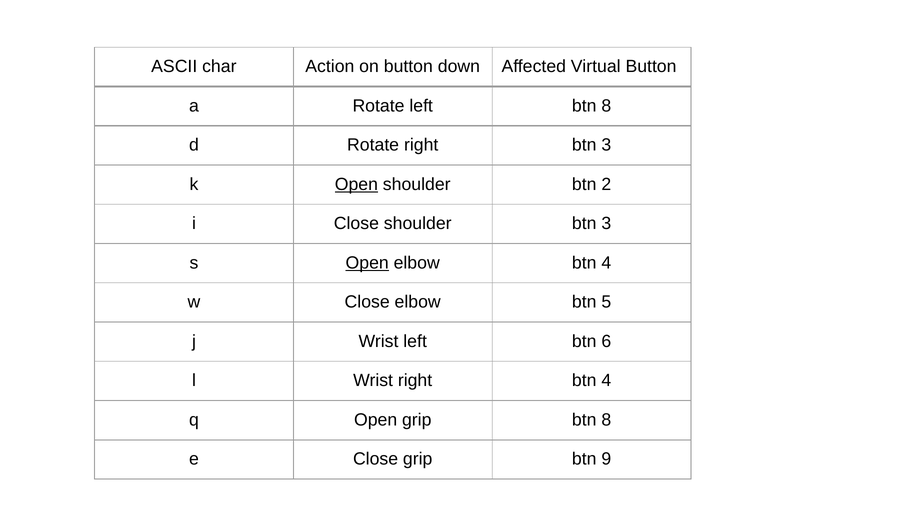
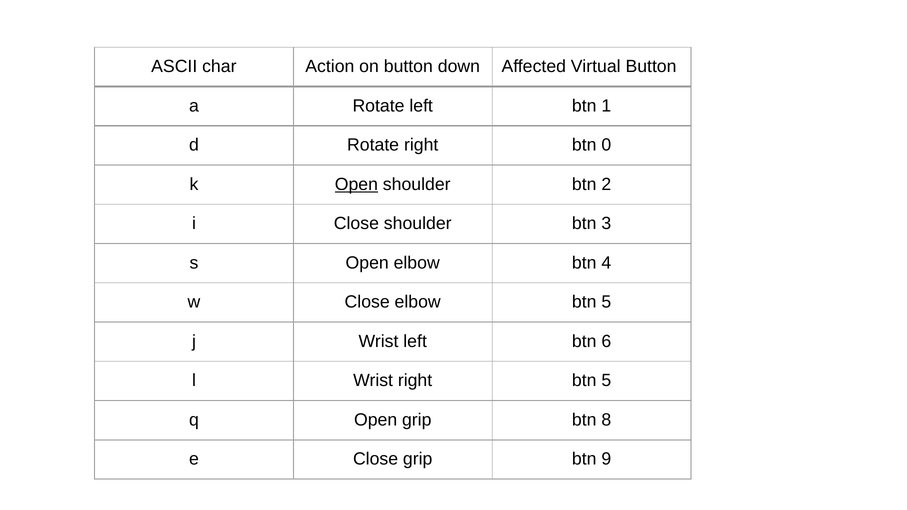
left btn 8: 8 -> 1
right btn 3: 3 -> 0
Open at (367, 263) underline: present -> none
right btn 4: 4 -> 5
